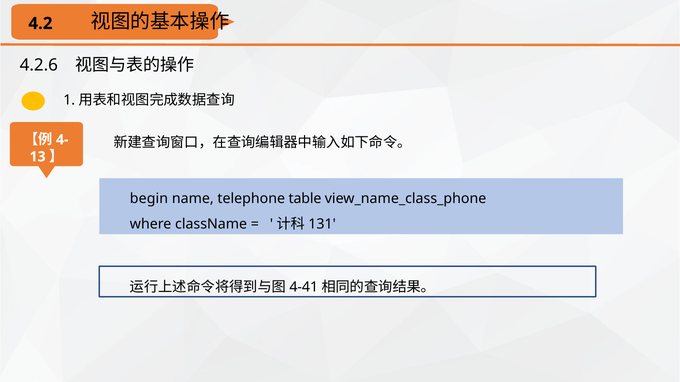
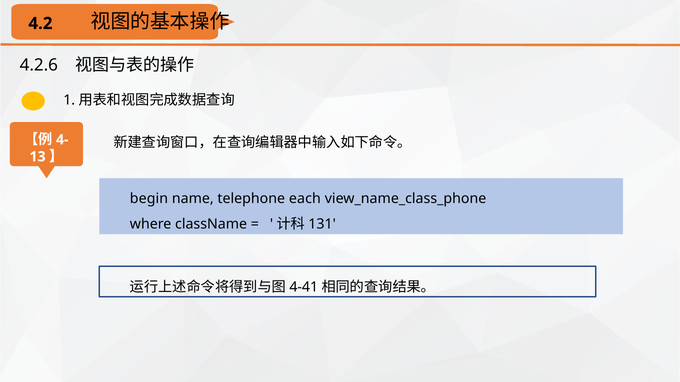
table: table -> each
